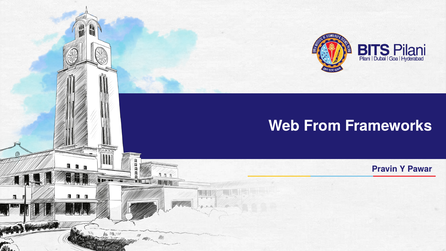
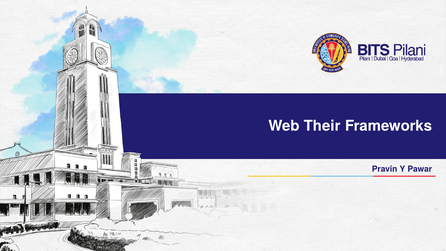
From: From -> Their
